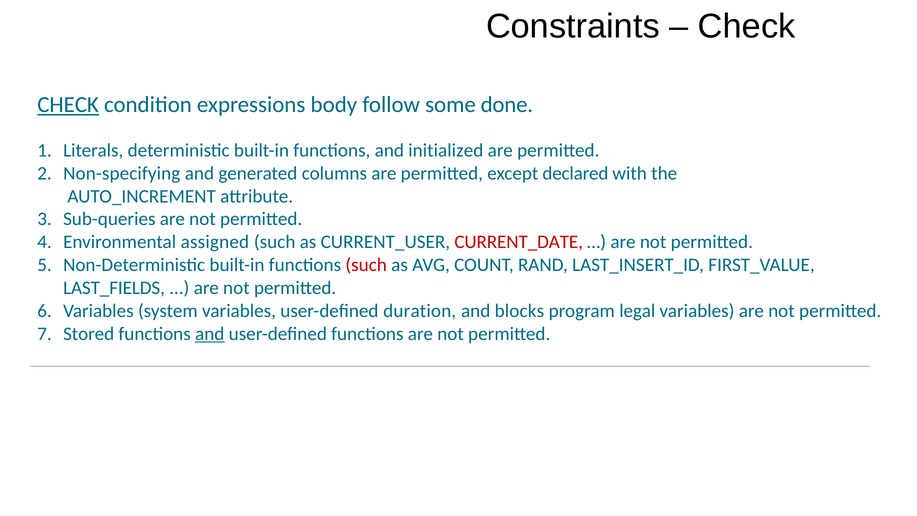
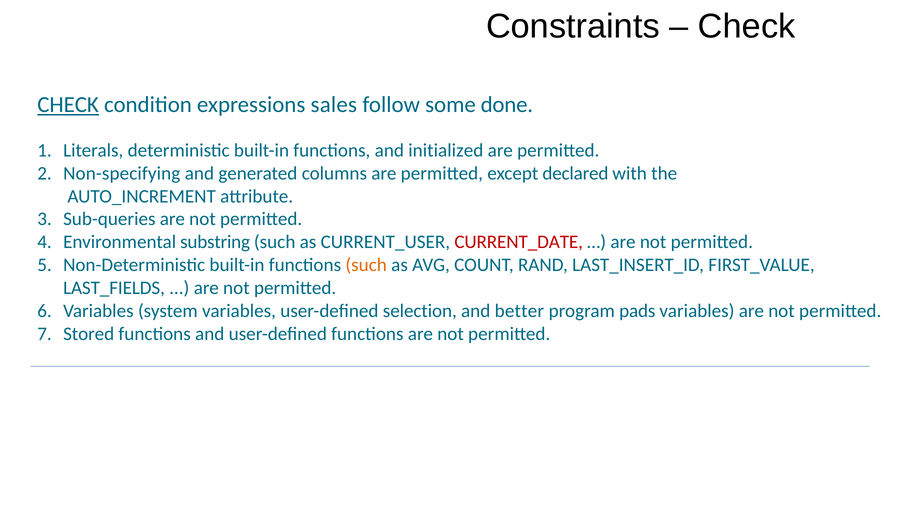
body: body -> sales
assigned: assigned -> substring
such at (366, 265) colour: red -> orange
duration: duration -> selection
blocks: blocks -> better
legal: legal -> pads
and at (210, 334) underline: present -> none
